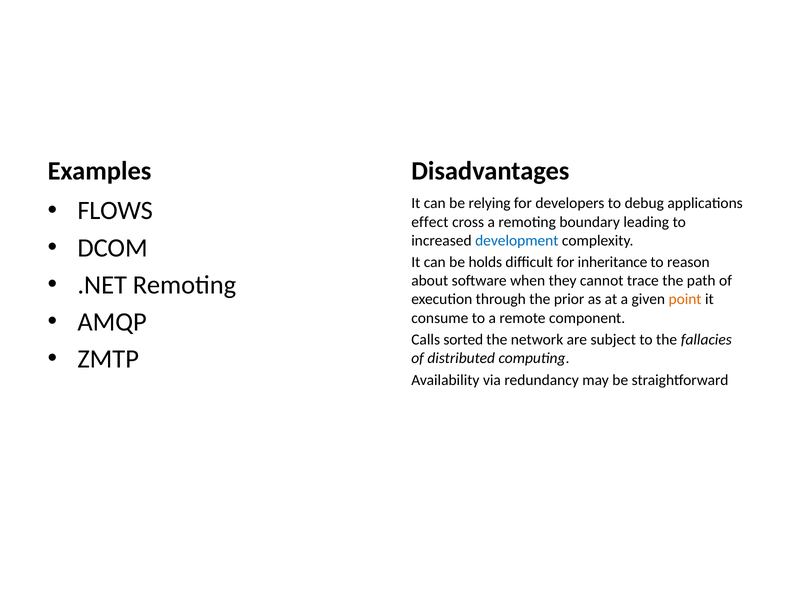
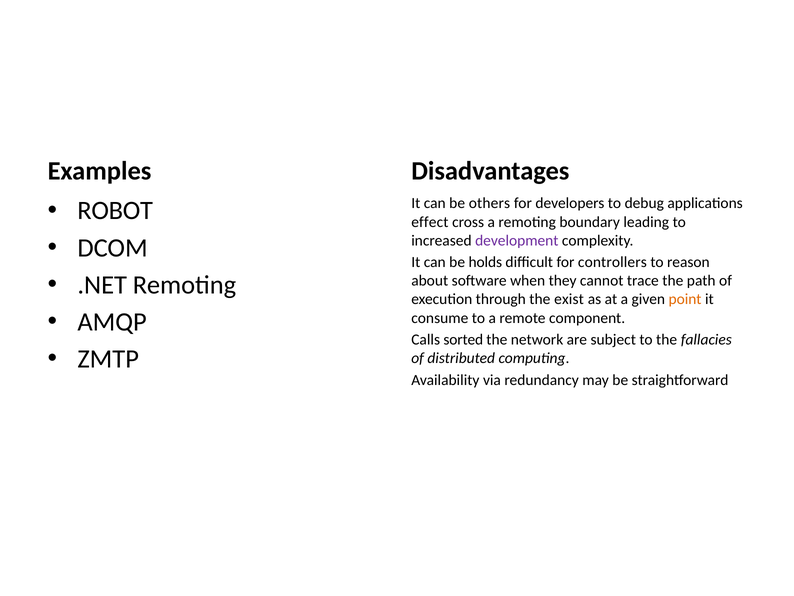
FLOWS: FLOWS -> ROBOT
relying: relying -> others
development colour: blue -> purple
inheritance: inheritance -> controllers
prior: prior -> exist
